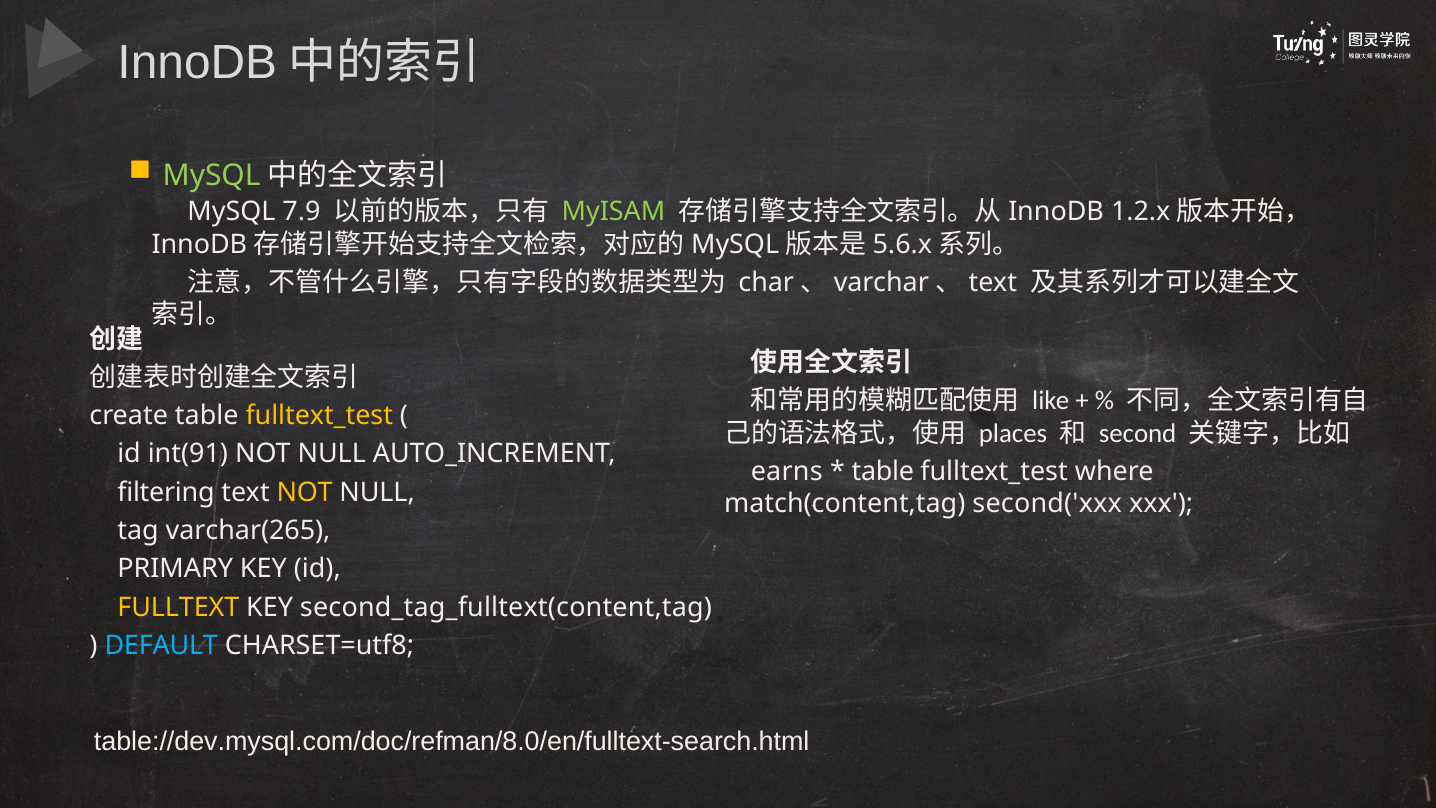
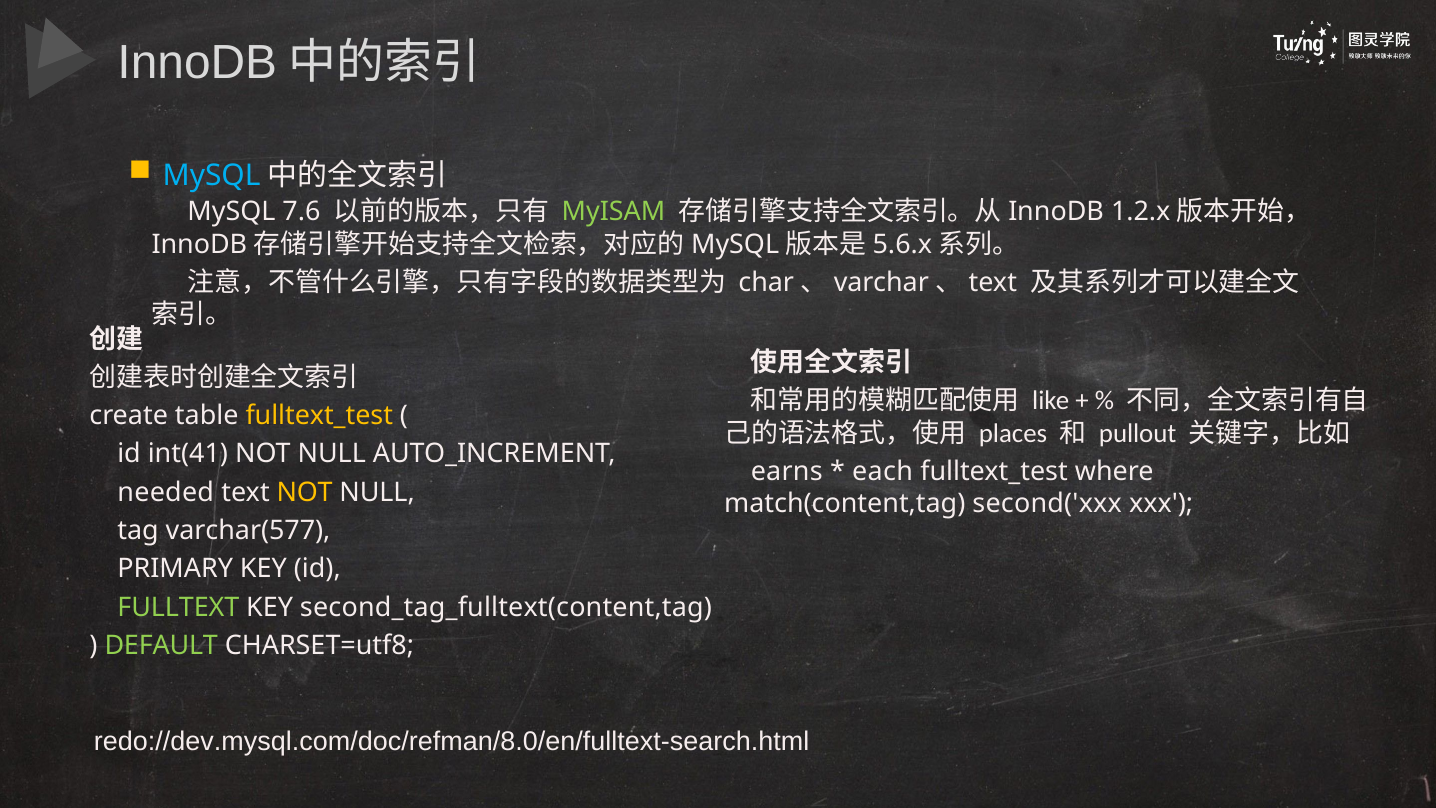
MySQL at (212, 175) colour: light green -> light blue
7.9: 7.9 -> 7.6
second: second -> pullout
int(91: int(91 -> int(41
table at (883, 471): table -> each
filtering: filtering -> needed
varchar(265: varchar(265 -> varchar(577
FULLTEXT colour: yellow -> light green
DEFAULT colour: light blue -> light green
table://dev.mysql.com/doc/refman/8.0/en/fulltext-search.html: table://dev.mysql.com/doc/refman/8.0/en/fulltext-search.html -> redo://dev.mysql.com/doc/refman/8.0/en/fulltext-search.html
